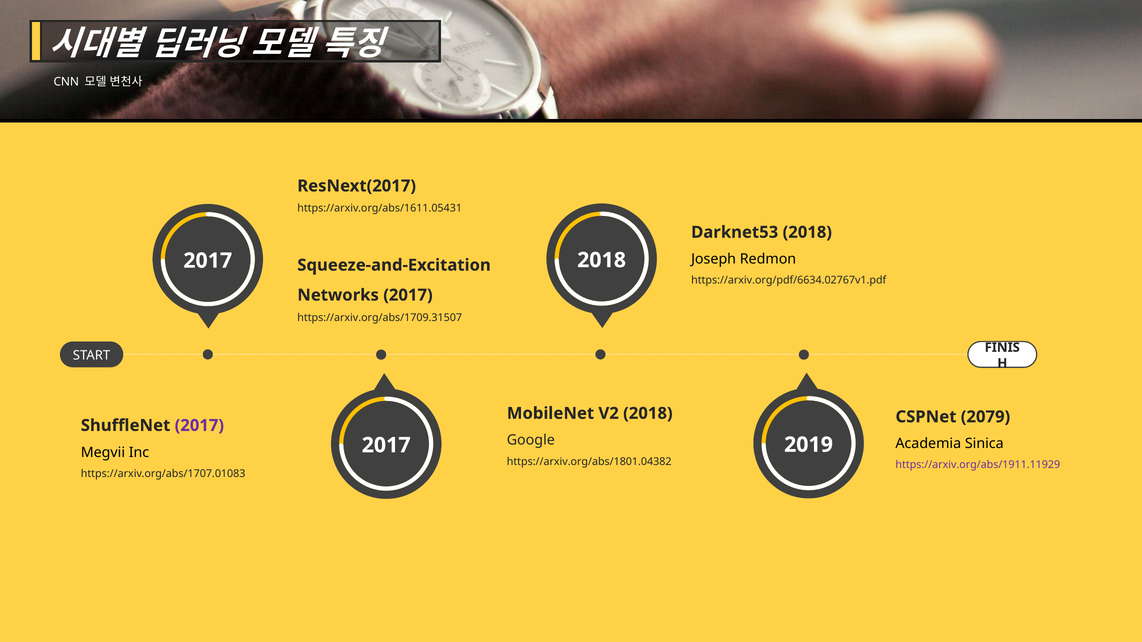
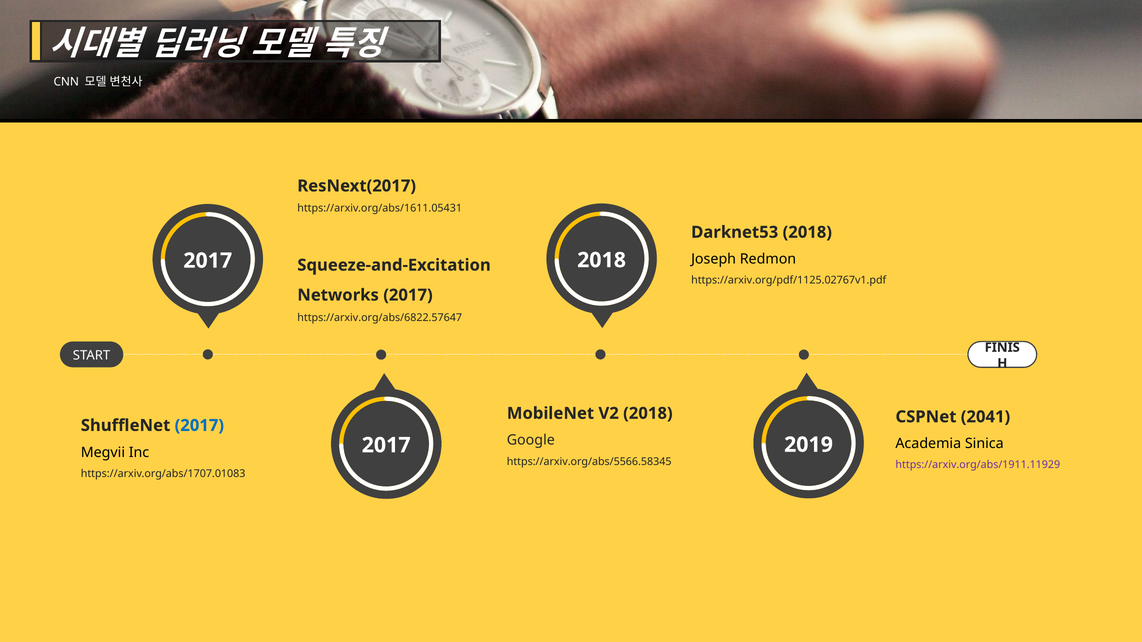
https://arxiv.org/pdf/6634.02767v1.pdf: https://arxiv.org/pdf/6634.02767v1.pdf -> https://arxiv.org/pdf/1125.02767v1.pdf
https://arxiv.org/abs/1709.31507: https://arxiv.org/abs/1709.31507 -> https://arxiv.org/abs/6822.57647
2079: 2079 -> 2041
2017 at (199, 426) colour: purple -> blue
https://arxiv.org/abs/1801.04382: https://arxiv.org/abs/1801.04382 -> https://arxiv.org/abs/5566.58345
